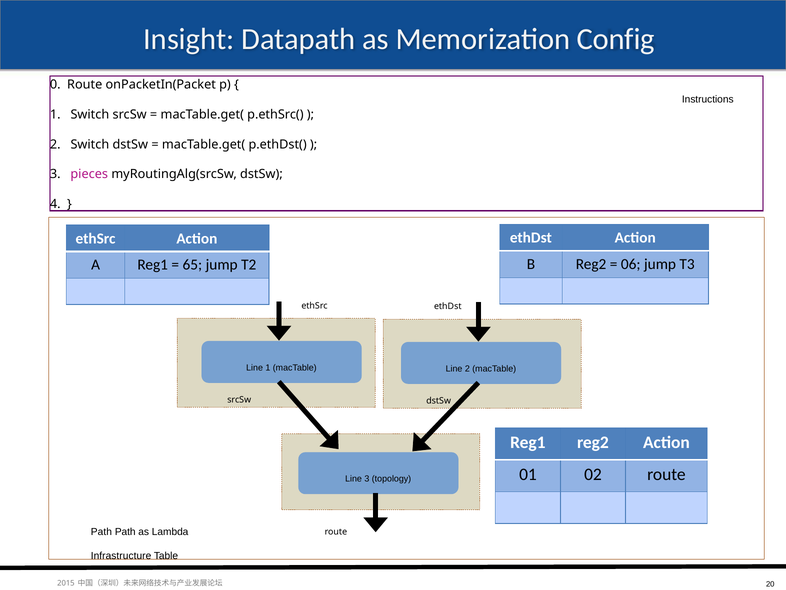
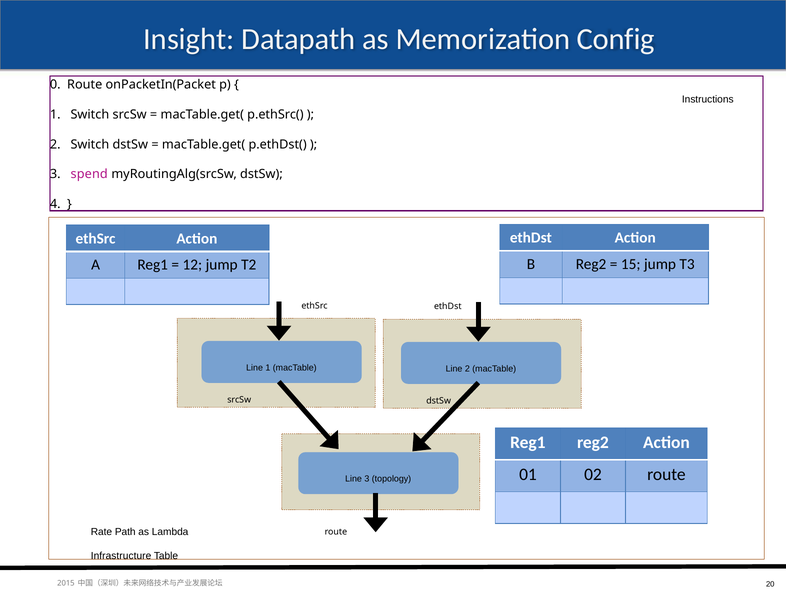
pieces: pieces -> spend
06: 06 -> 15
65: 65 -> 12
Path at (101, 532): Path -> Rate
